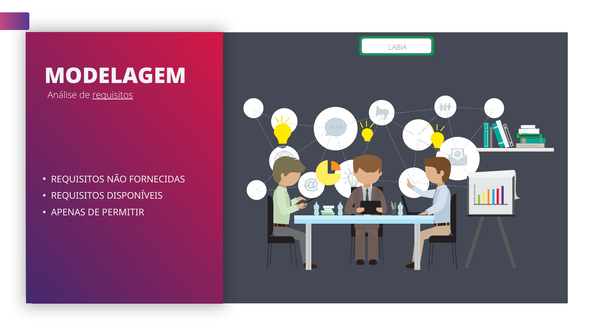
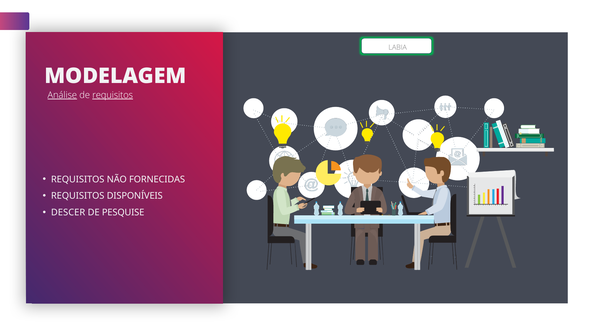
Análise underline: none -> present
APENAS: APENAS -> DESCER
PERMITIR: PERMITIR -> PESQUISE
